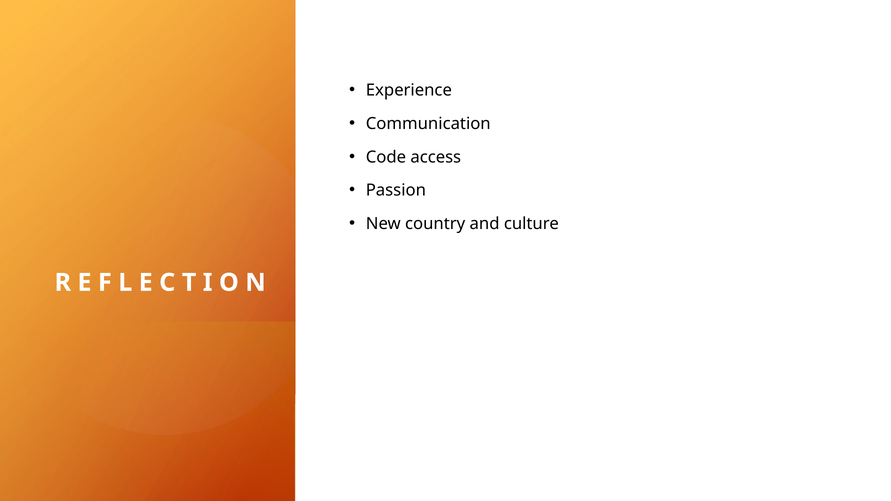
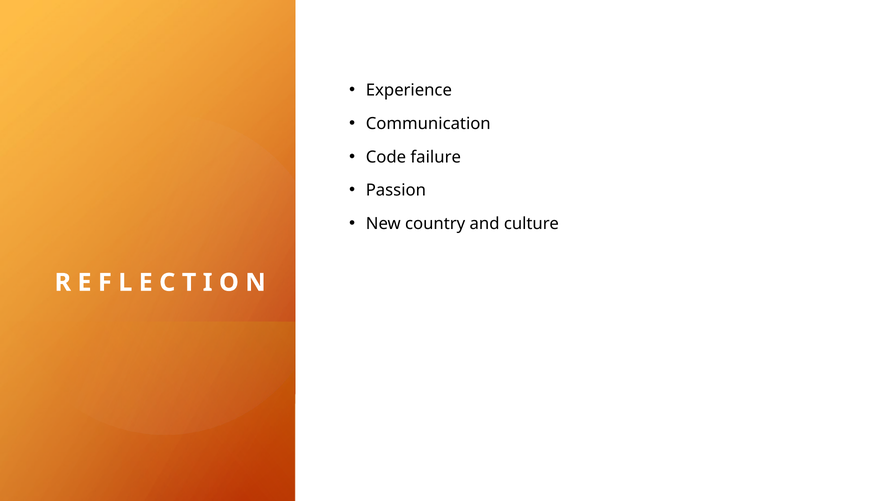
access: access -> failure
